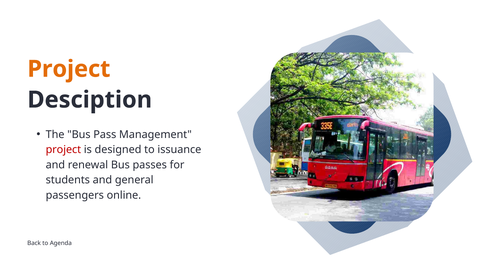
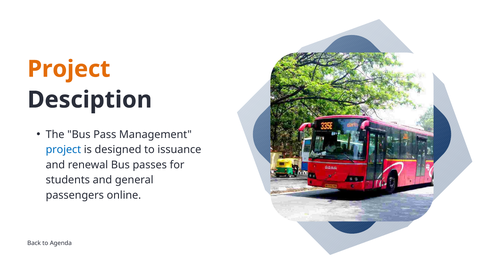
project at (63, 149) colour: red -> blue
